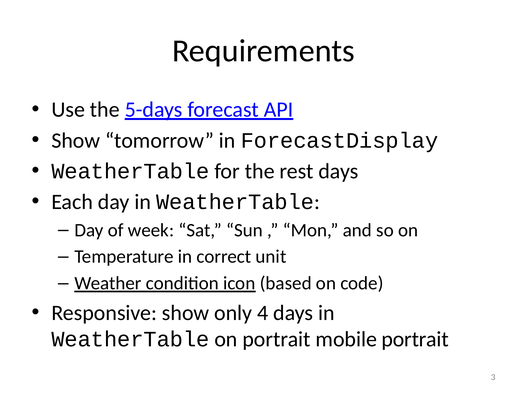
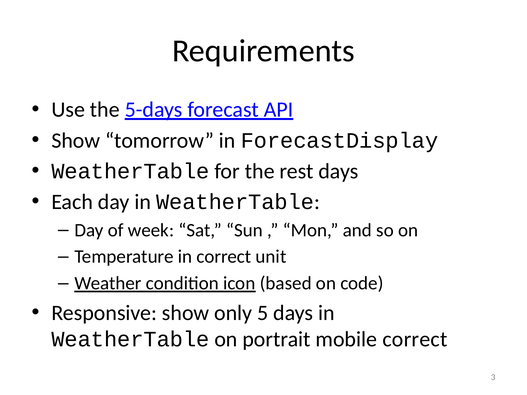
4: 4 -> 5
mobile portrait: portrait -> correct
